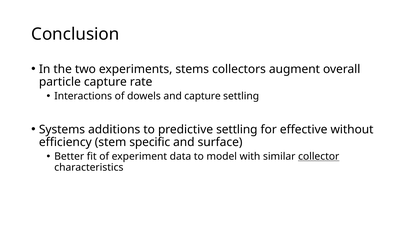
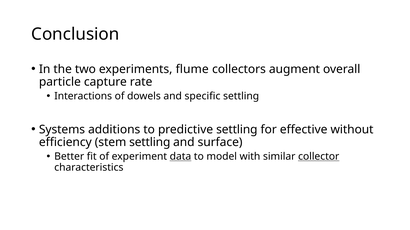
stems: stems -> flume
and capture: capture -> specific
stem specific: specific -> settling
data underline: none -> present
